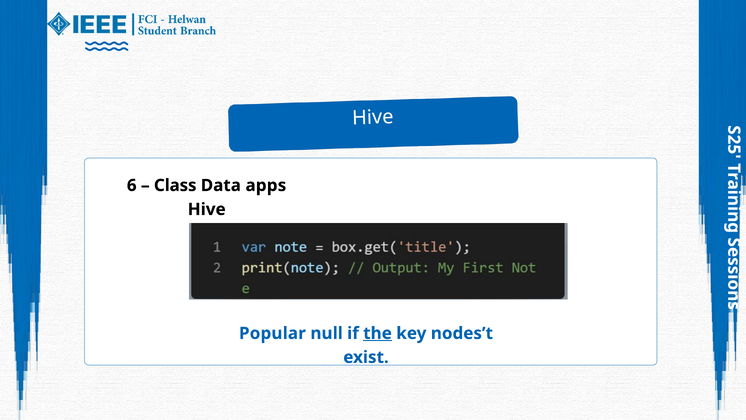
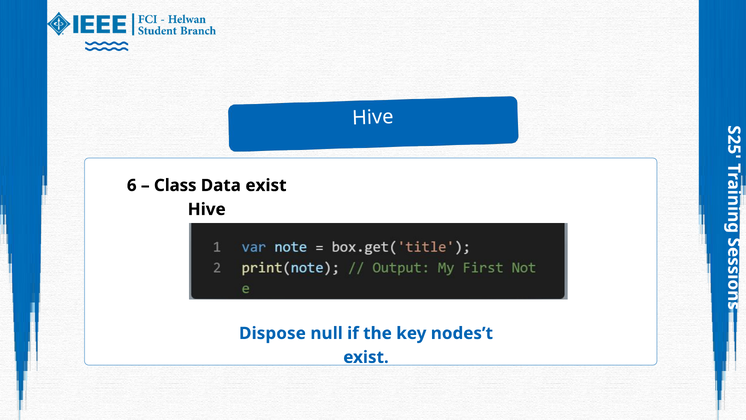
Data apps: apps -> exist
Popular: Popular -> Dispose
the underline: present -> none
